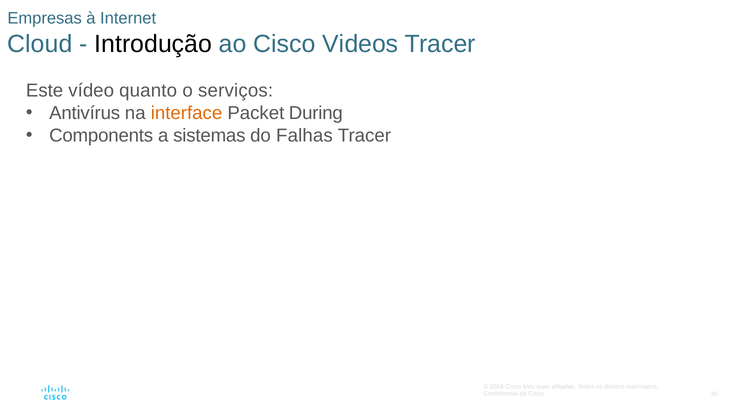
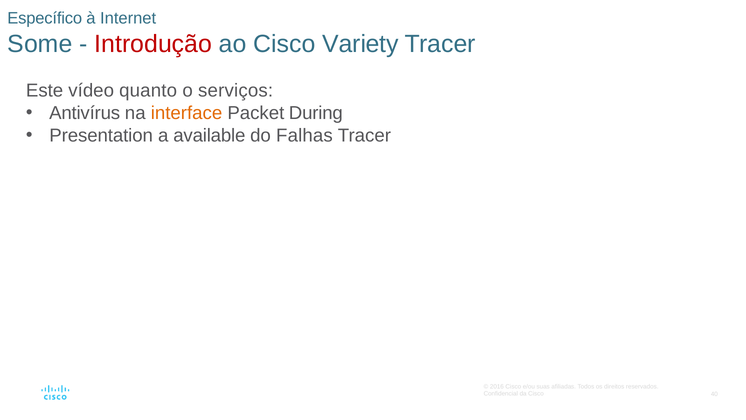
Empresas: Empresas -> Específico
Cloud: Cloud -> Some
Introdução colour: black -> red
Videos: Videos -> Variety
Components: Components -> Presentation
sistemas: sistemas -> available
